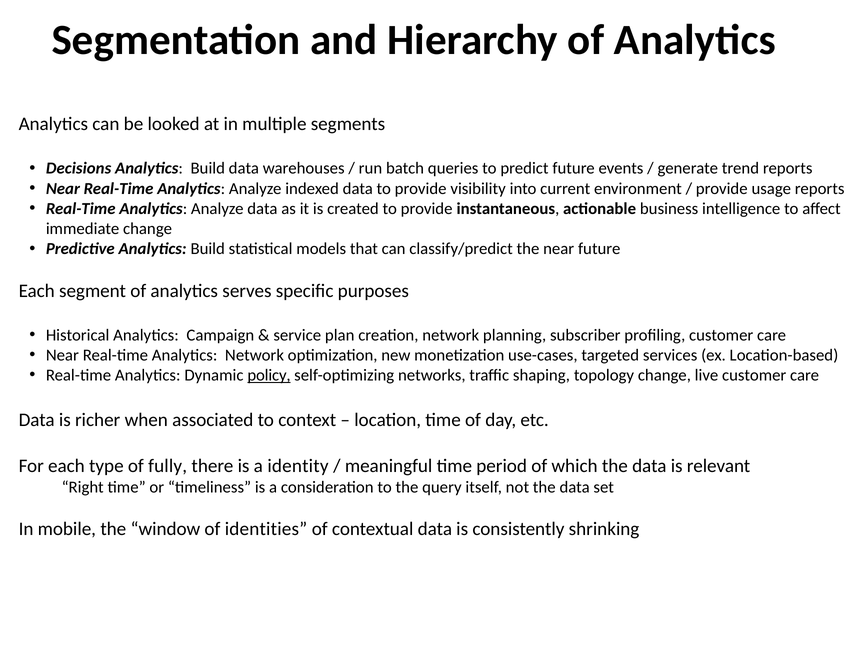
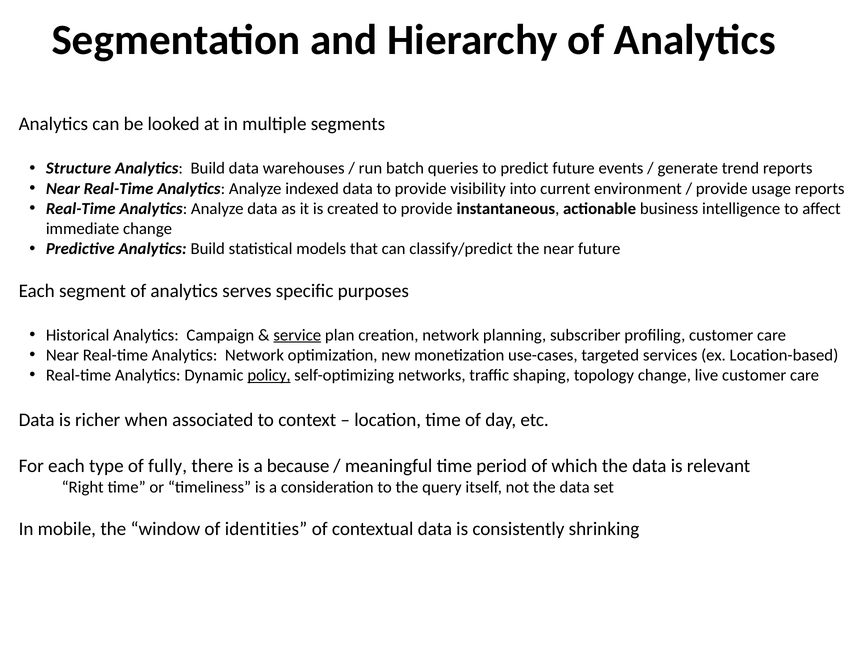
Decisions: Decisions -> Structure
service underline: none -> present
identity: identity -> because
